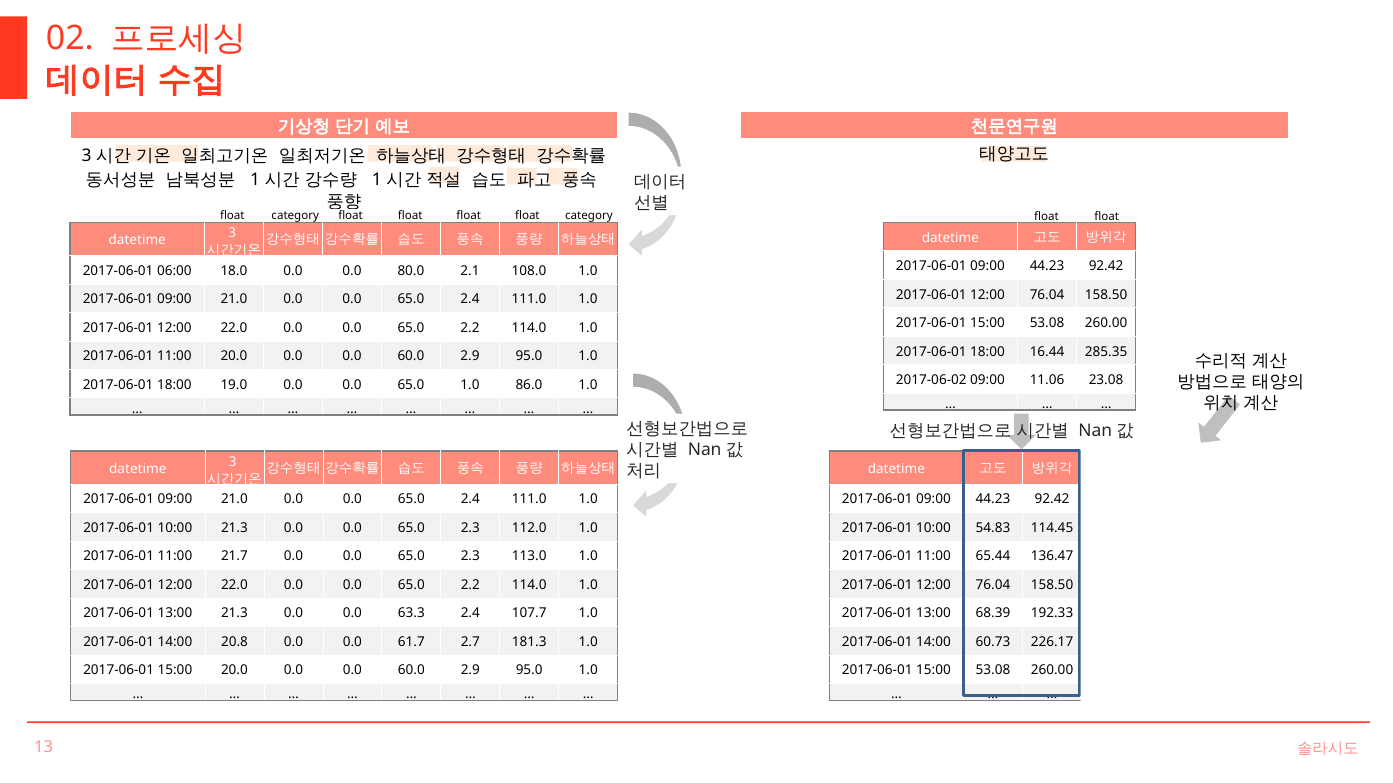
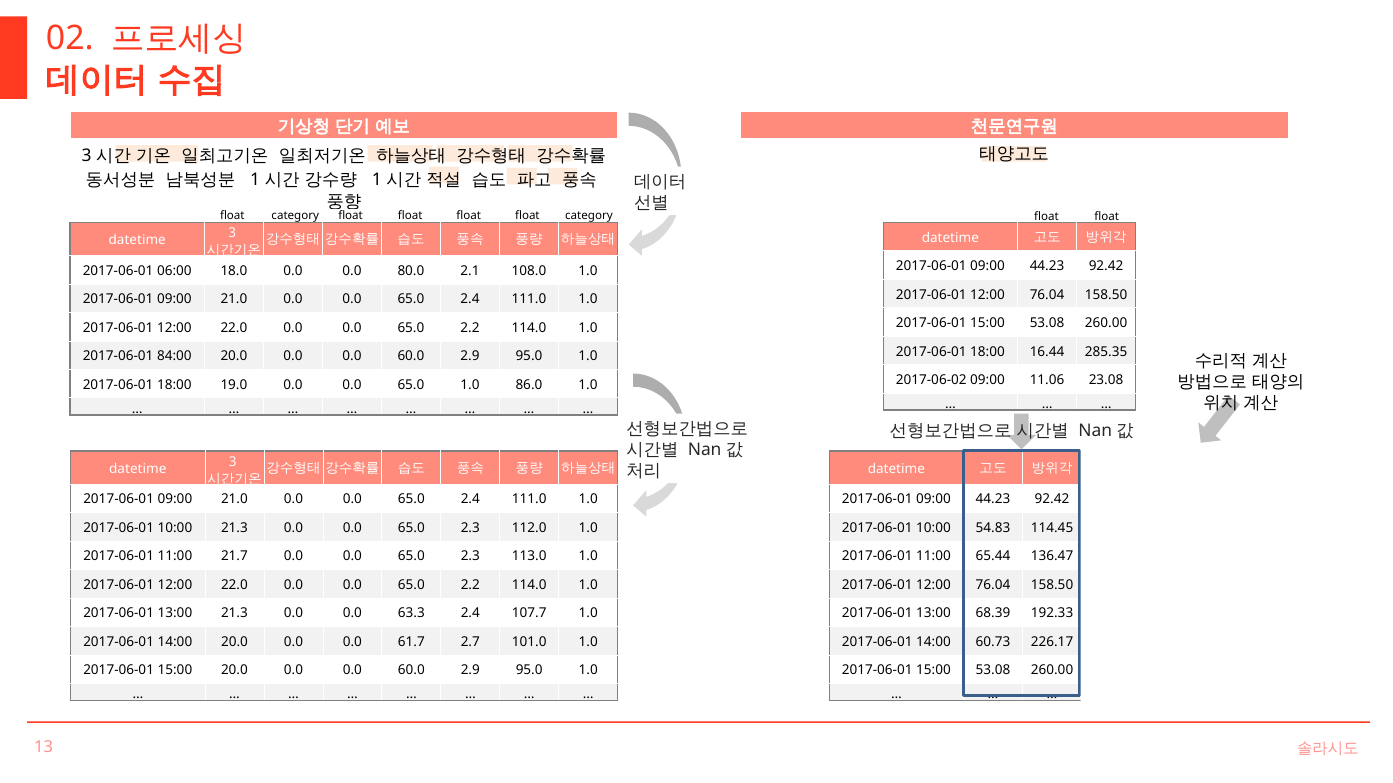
11:00 at (174, 357): 11:00 -> 84:00
14:00 20.8: 20.8 -> 20.0
181.3: 181.3 -> 101.0
